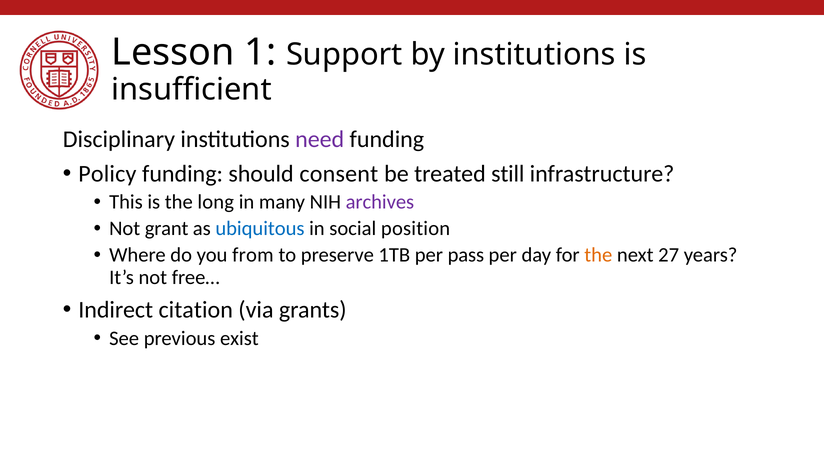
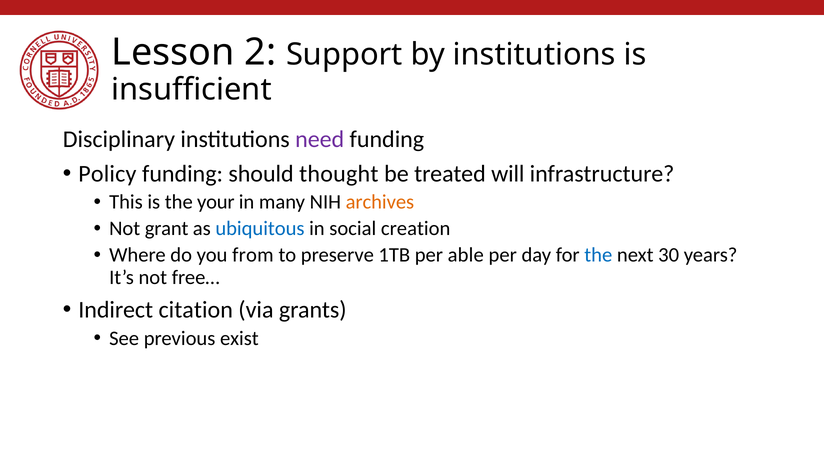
1: 1 -> 2
consent: consent -> thought
still: still -> will
long: long -> your
archives colour: purple -> orange
position: position -> creation
pass: pass -> able
the at (598, 255) colour: orange -> blue
27: 27 -> 30
